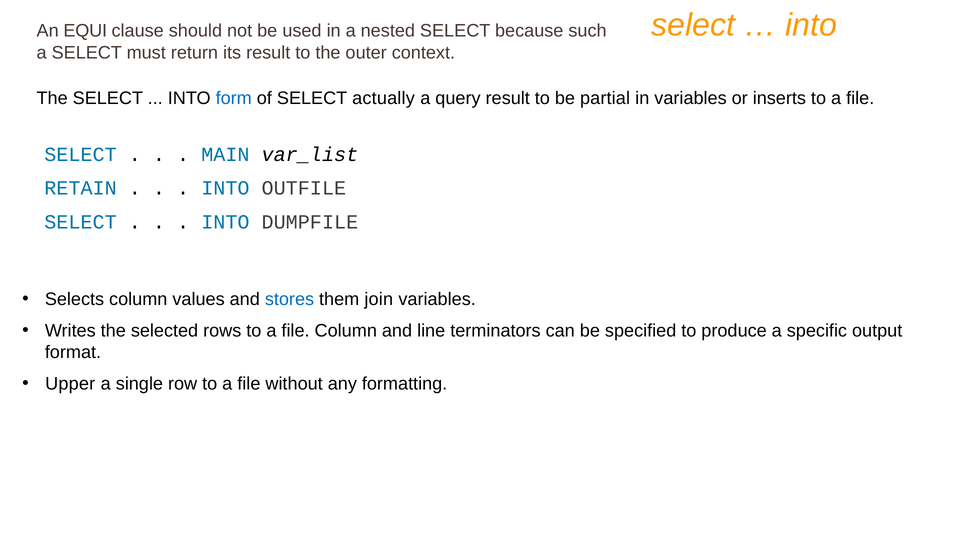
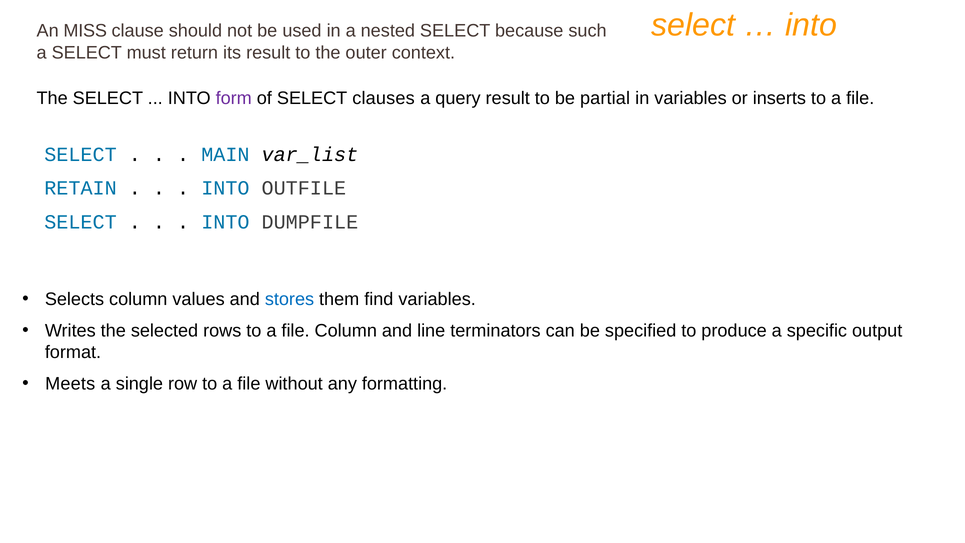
EQUI: EQUI -> MISS
form colour: blue -> purple
actually: actually -> clauses
join: join -> find
Upper: Upper -> Meets
